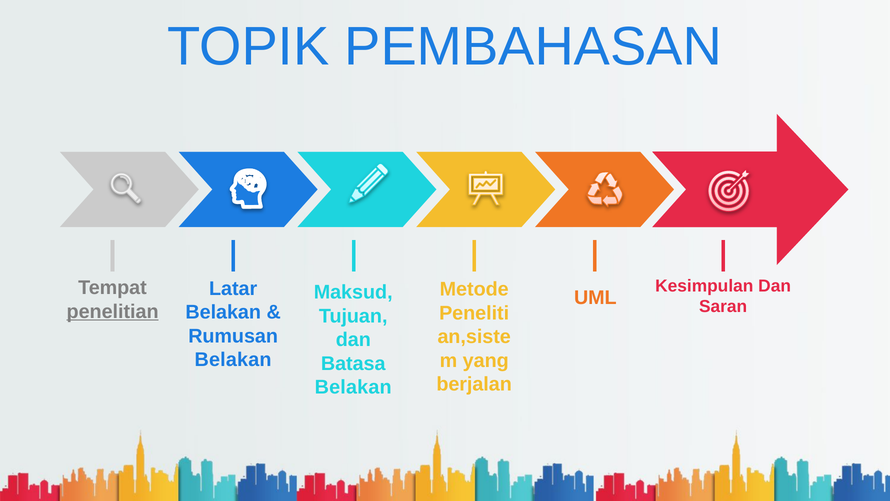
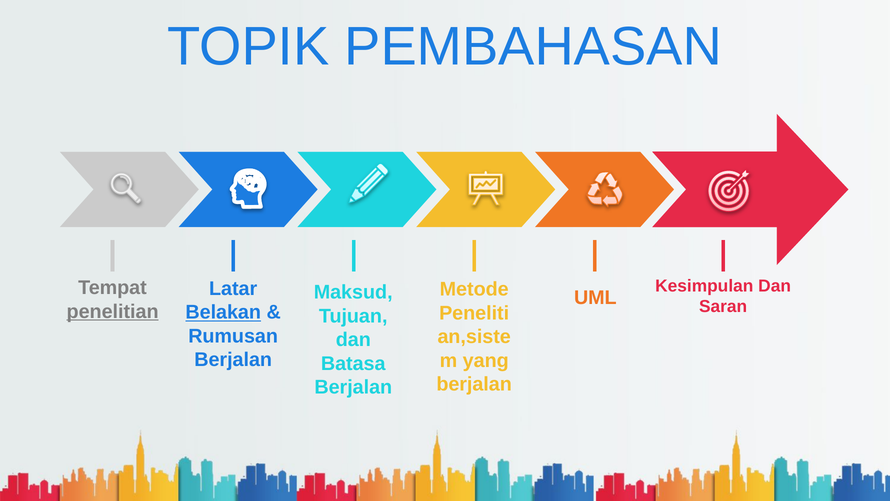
Belakan at (223, 312) underline: none -> present
Belakan at (233, 360): Belakan -> Berjalan
Belakan at (353, 387): Belakan -> Berjalan
